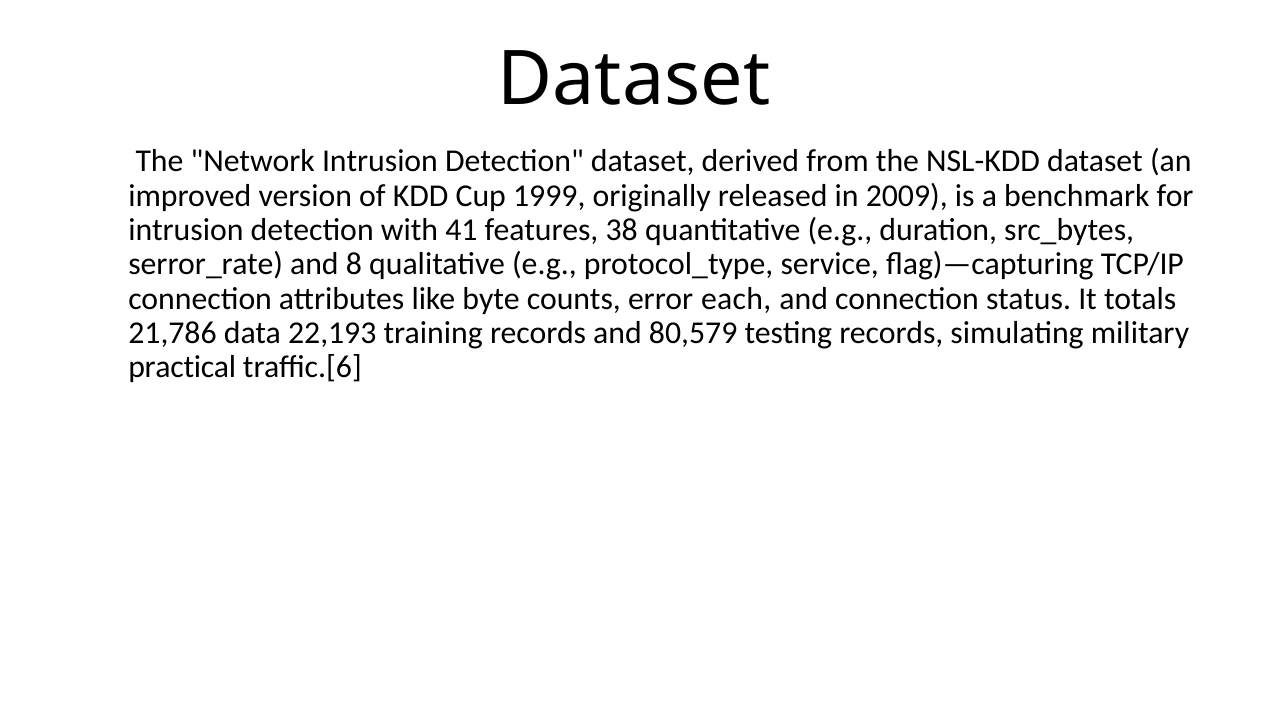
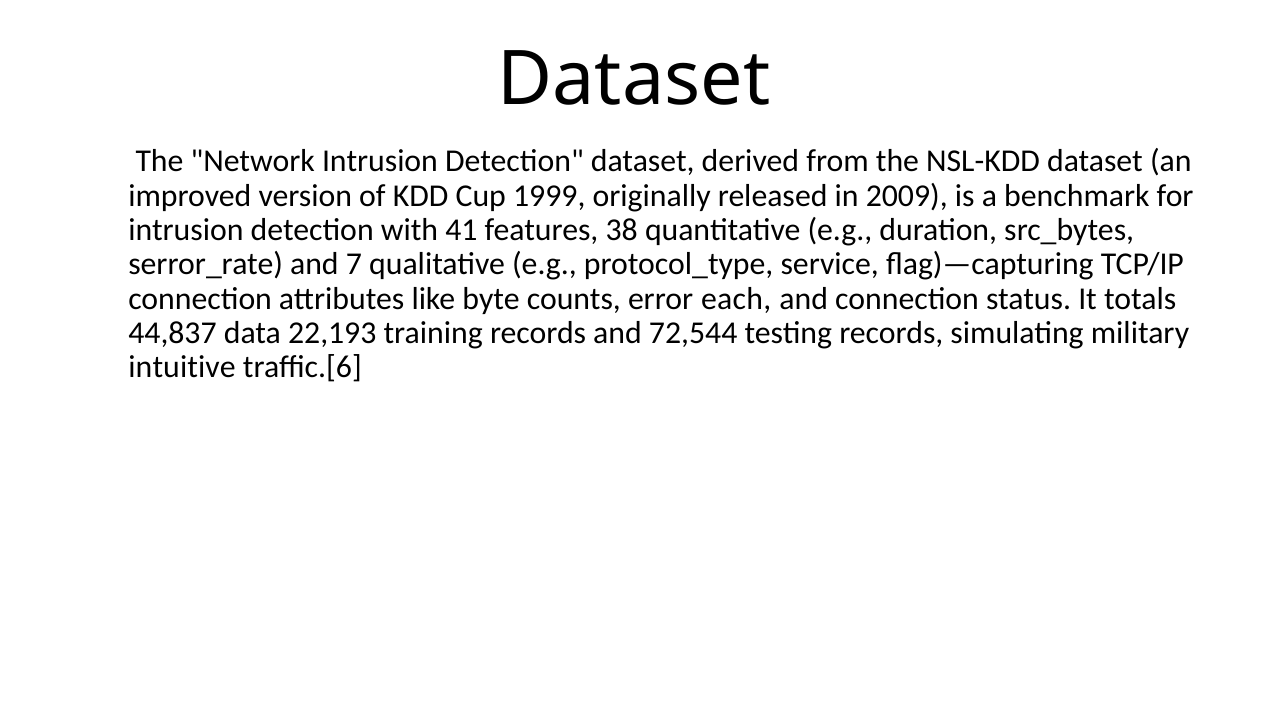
8: 8 -> 7
21,786: 21,786 -> 44,837
80,579: 80,579 -> 72,544
practical: practical -> intuitive
